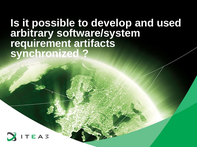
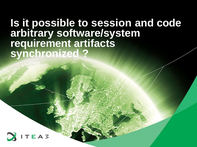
develop: develop -> session
used: used -> code
